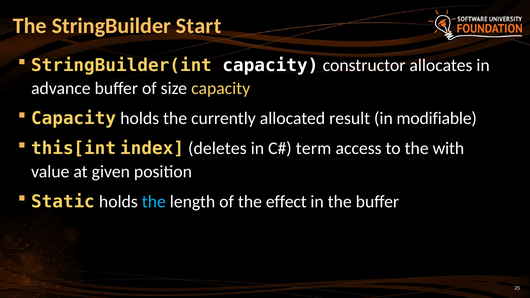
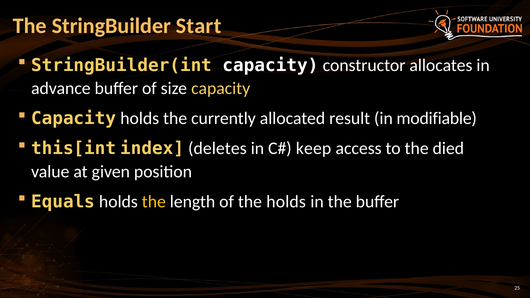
term: term -> keep
with: with -> died
Static: Static -> Equals
the at (154, 202) colour: light blue -> yellow
the effect: effect -> holds
